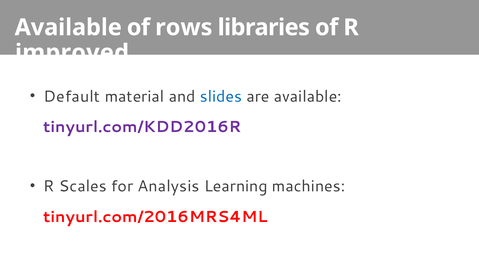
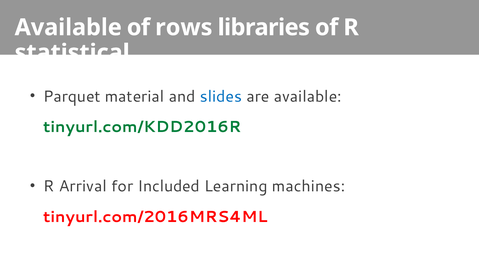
improved: improved -> statistical
Default: Default -> Parquet
tinyurl.com/KDD2016R colour: purple -> green
Scales: Scales -> Arrival
Analysis: Analysis -> Included
